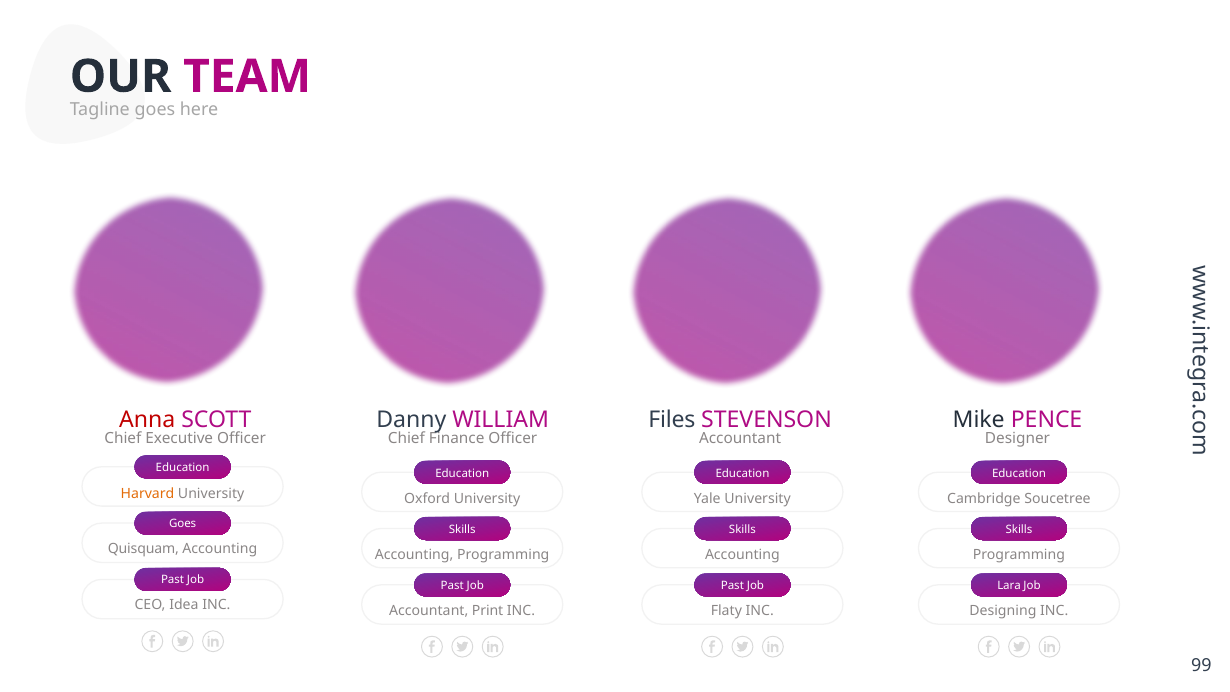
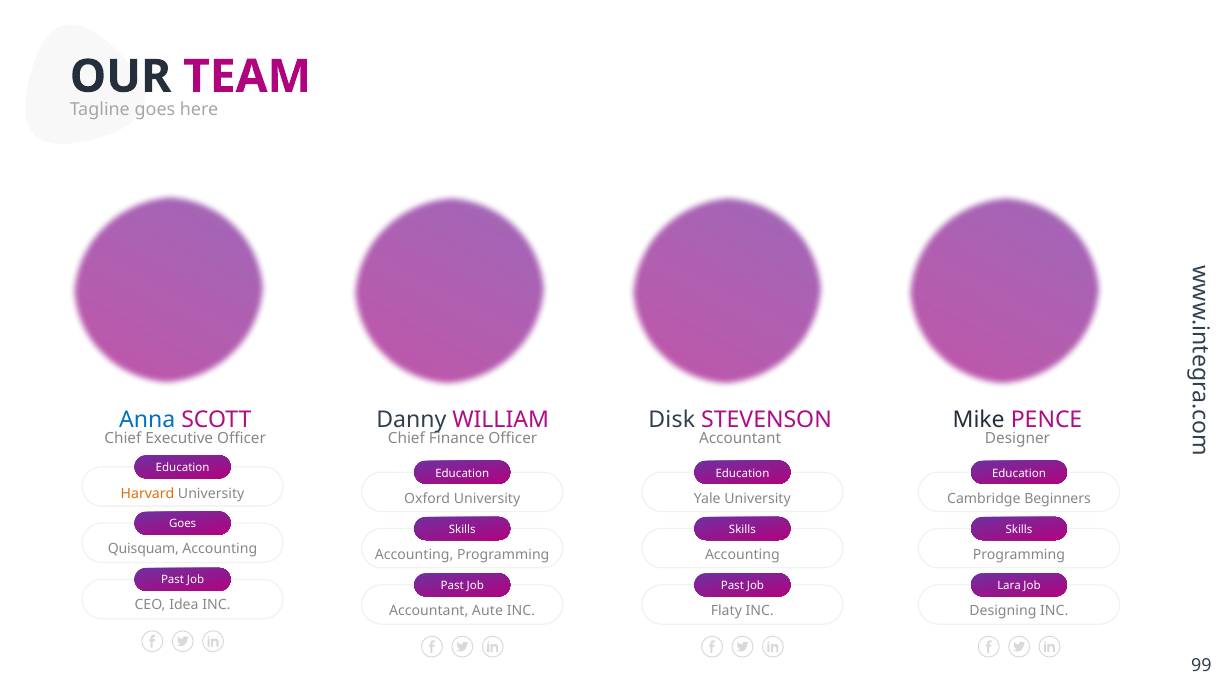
Anna colour: red -> blue
Files: Files -> Disk
Soucetree: Soucetree -> Beginners
Print: Print -> Aute
